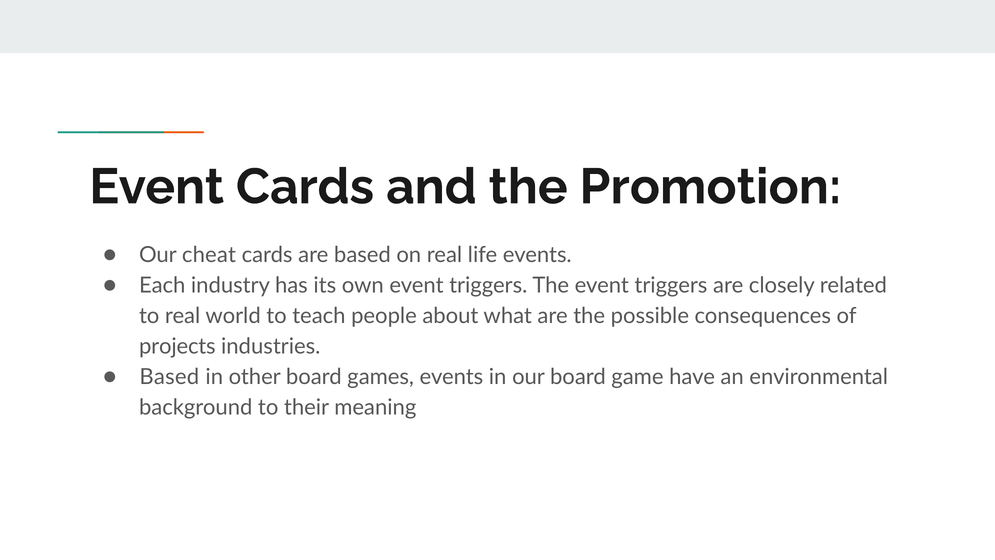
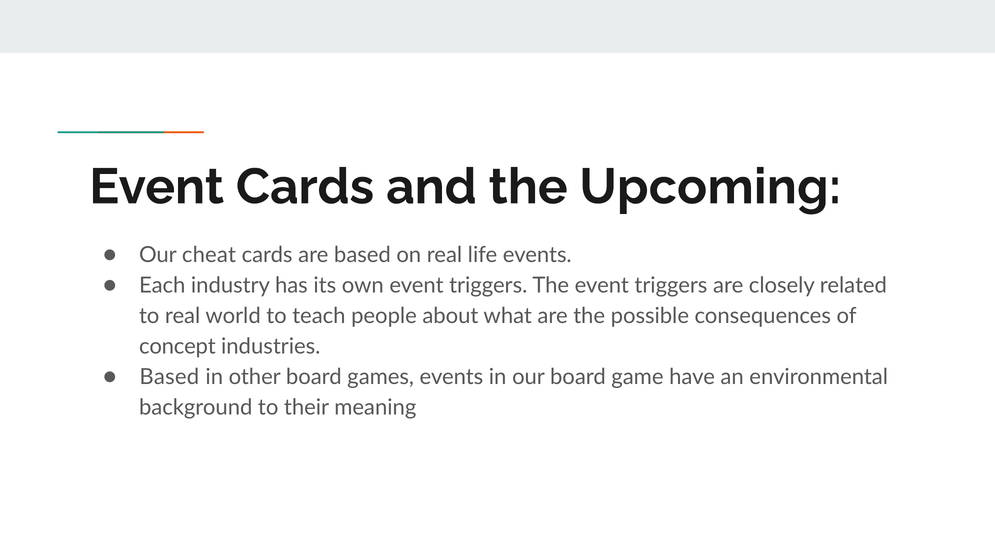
Promotion: Promotion -> Upcoming
projects: projects -> concept
